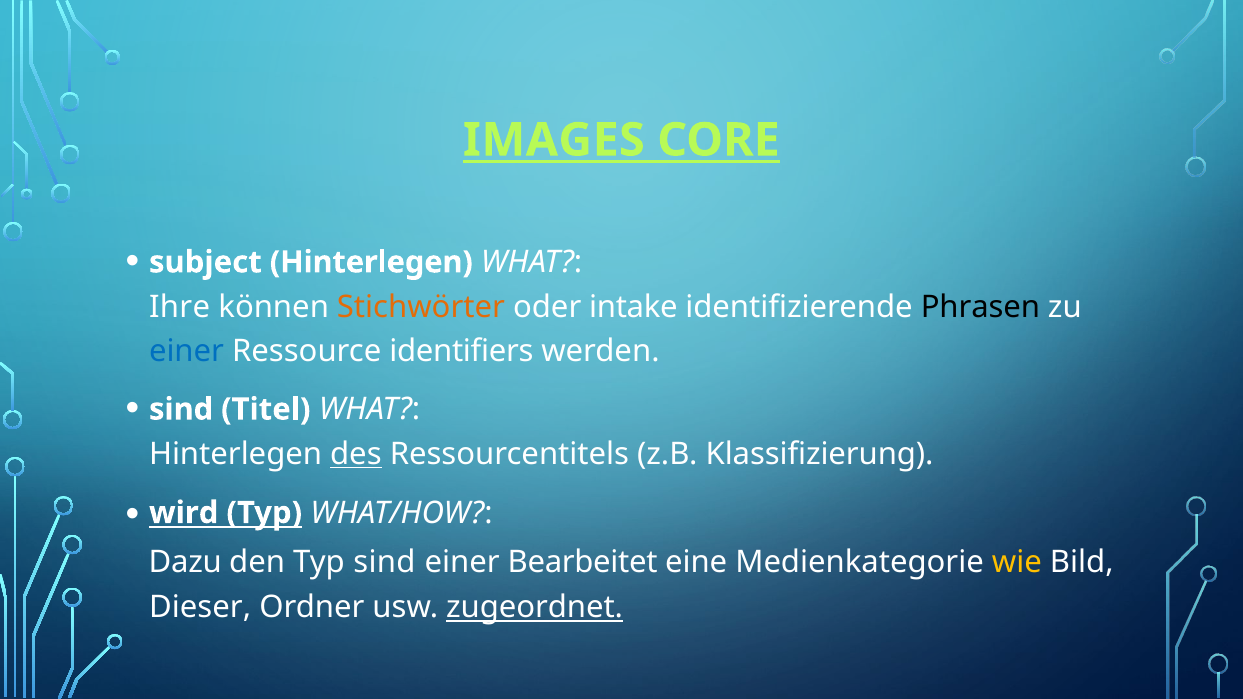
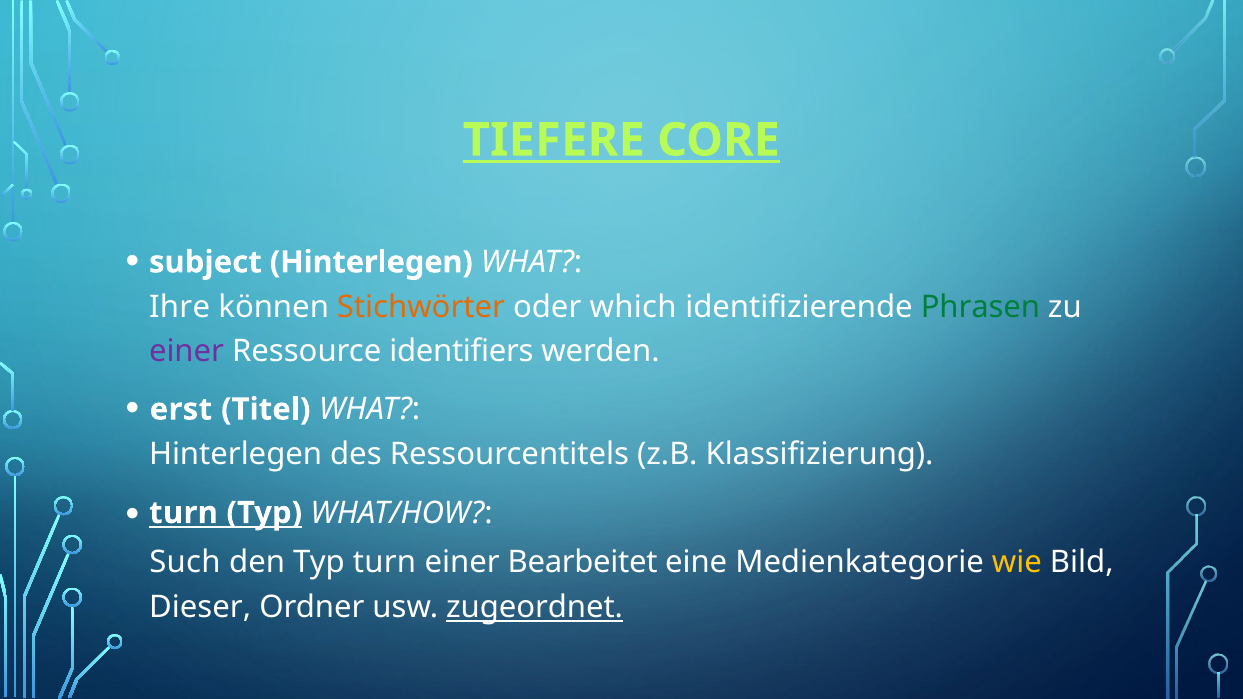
IMAGES: IMAGES -> TIEFERE
intake: intake -> which
Phrasen colour: black -> green
einer at (187, 352) colour: blue -> purple
sind at (181, 409): sind -> erst
des underline: present -> none
wird at (184, 513): wird -> turn
Dazu: Dazu -> Such
Typ sind: sind -> turn
